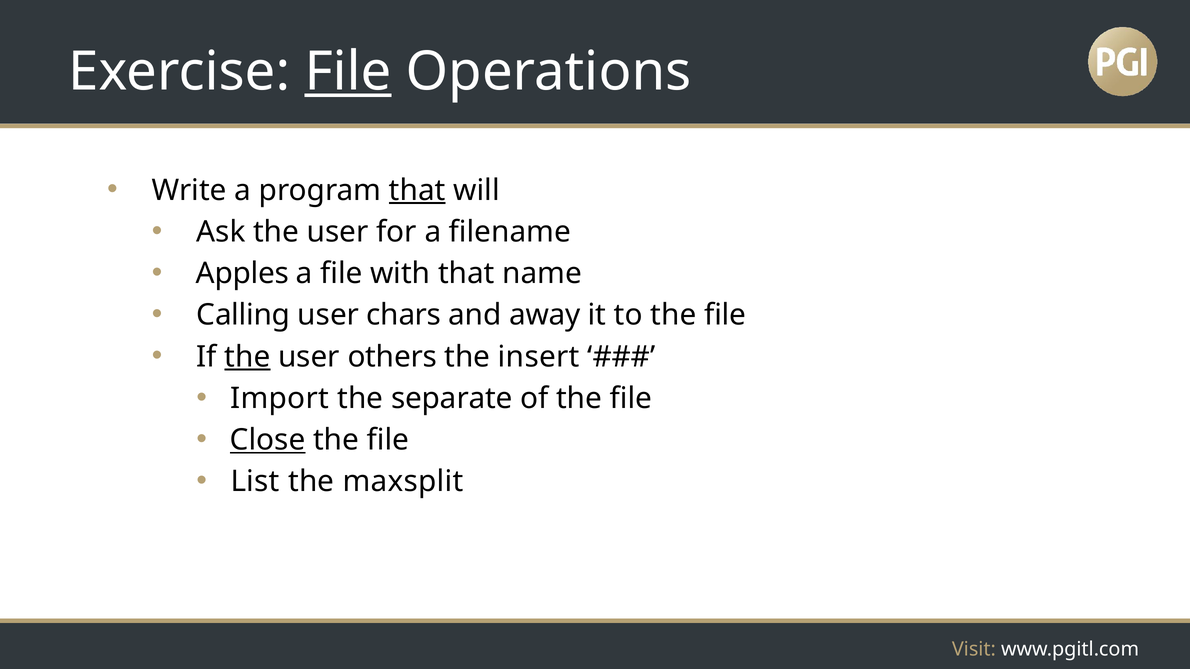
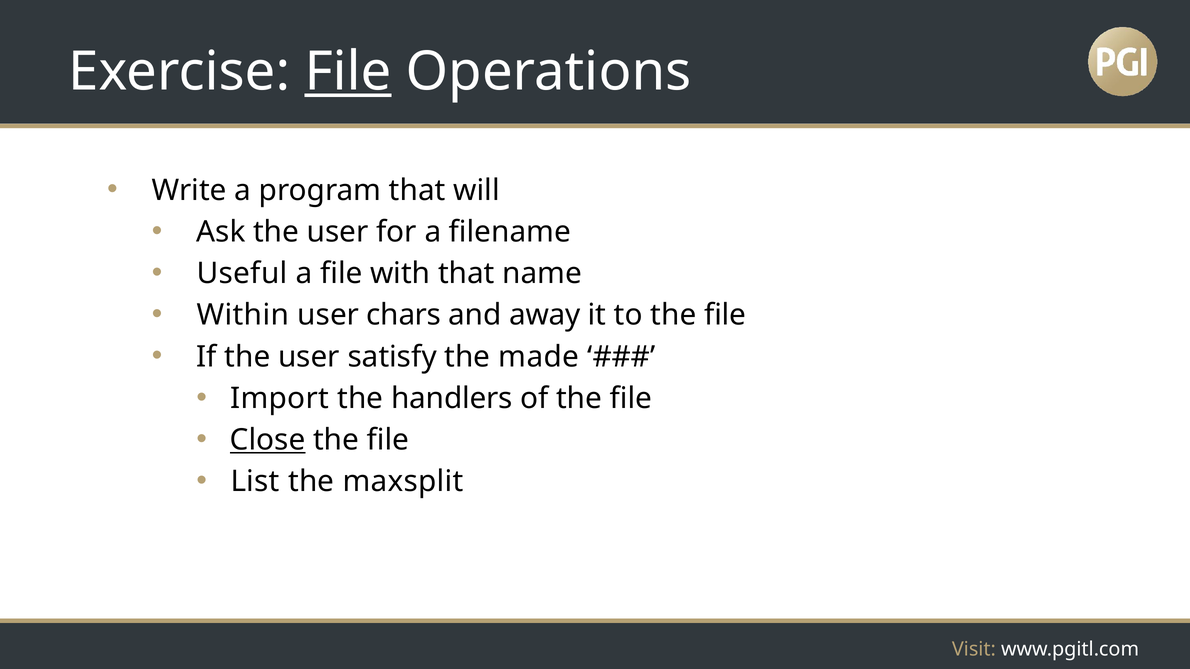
that at (417, 190) underline: present -> none
Apples: Apples -> Useful
Calling: Calling -> Within
the at (247, 357) underline: present -> none
others: others -> satisfy
insert: insert -> made
separate: separate -> handlers
